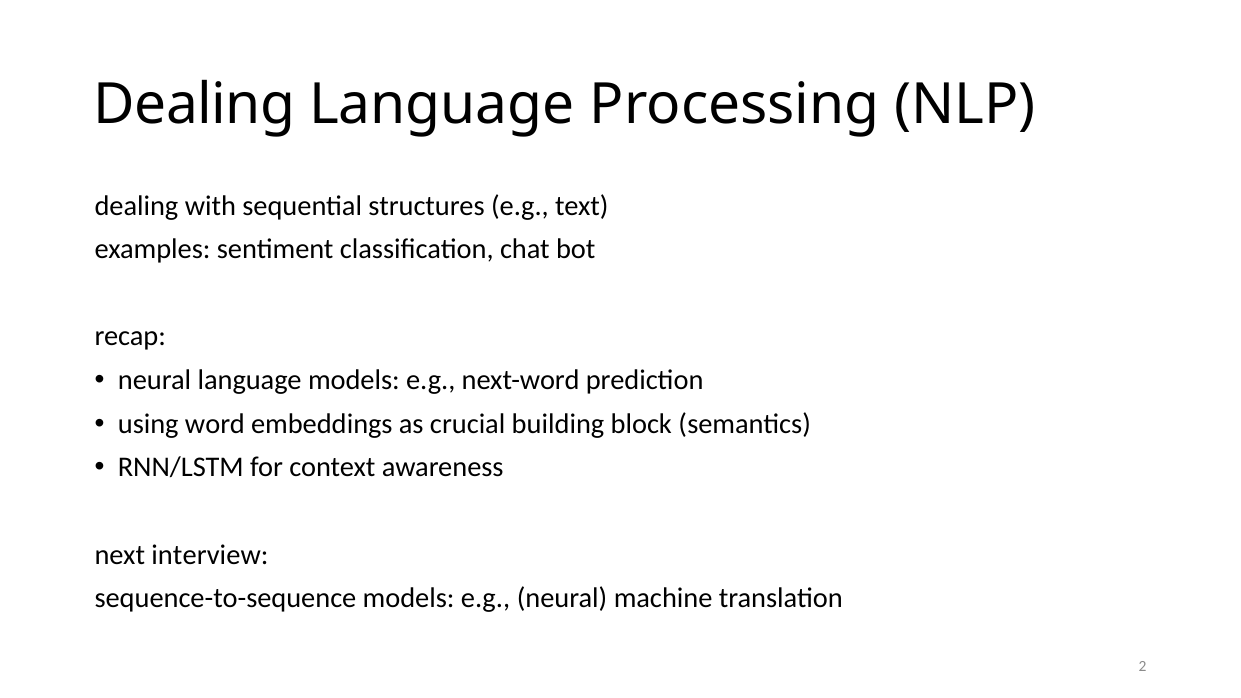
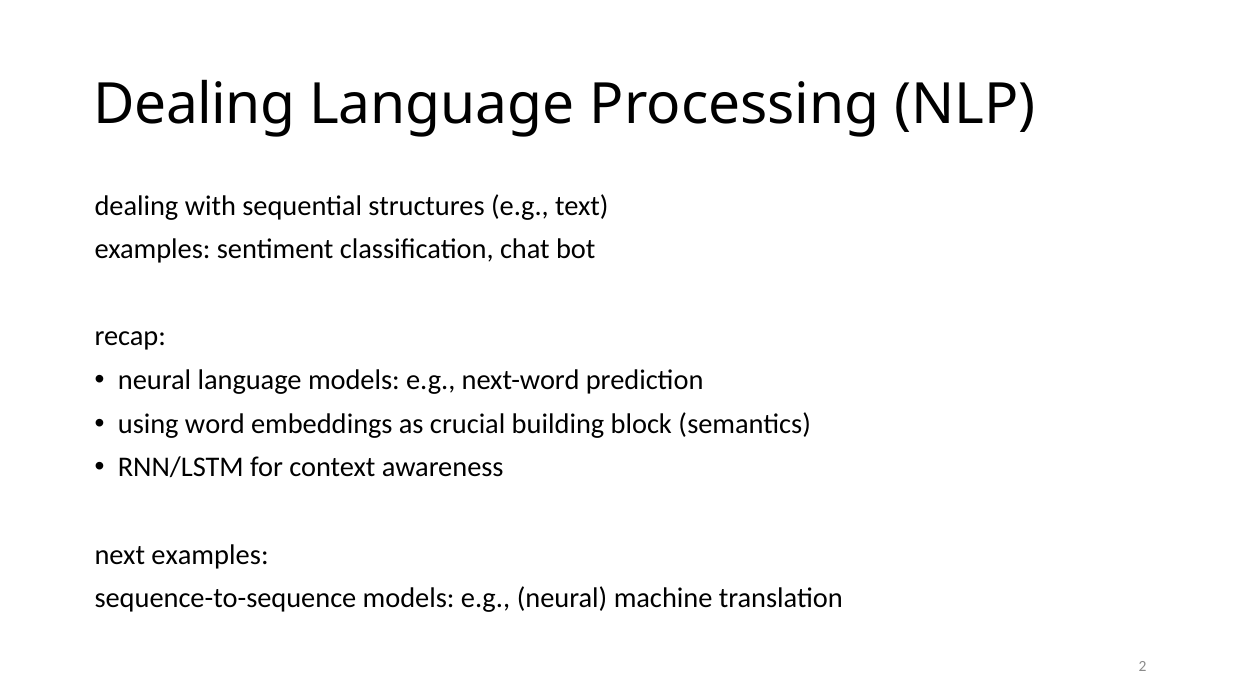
next interview: interview -> examples
